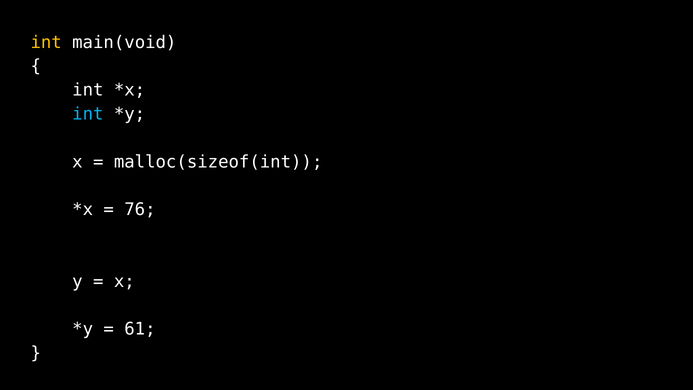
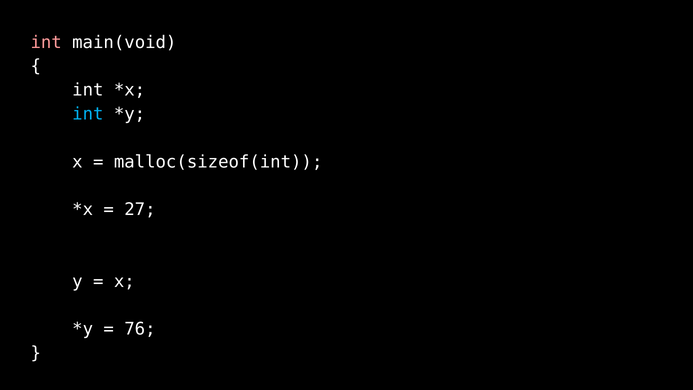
int at (46, 42) colour: yellow -> pink
76: 76 -> 27
61: 61 -> 76
